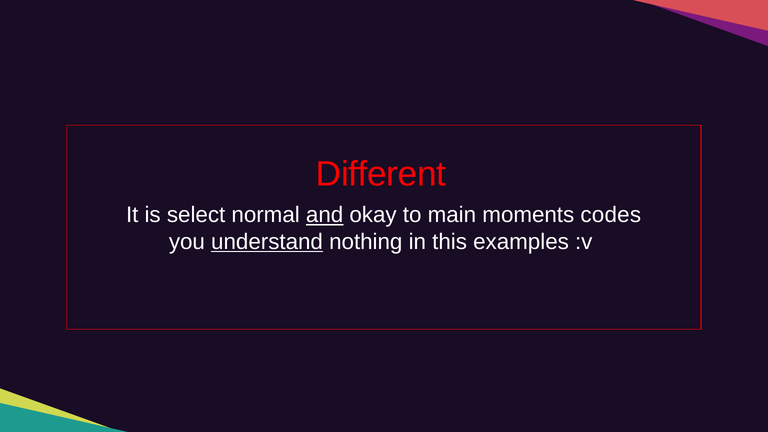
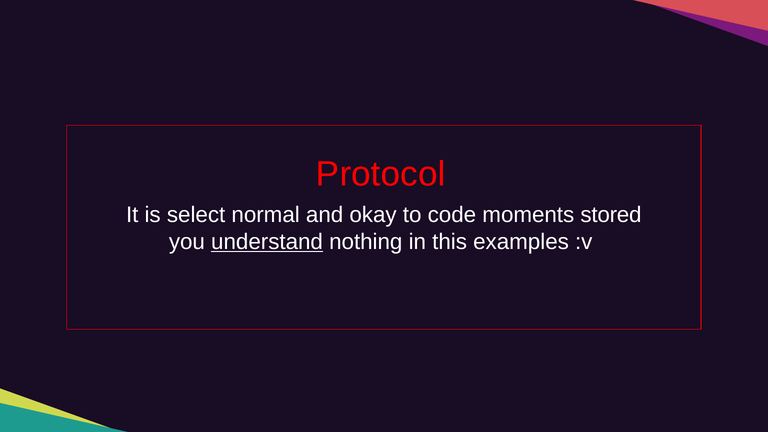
Different: Different -> Protocol
and underline: present -> none
main: main -> code
codes: codes -> stored
